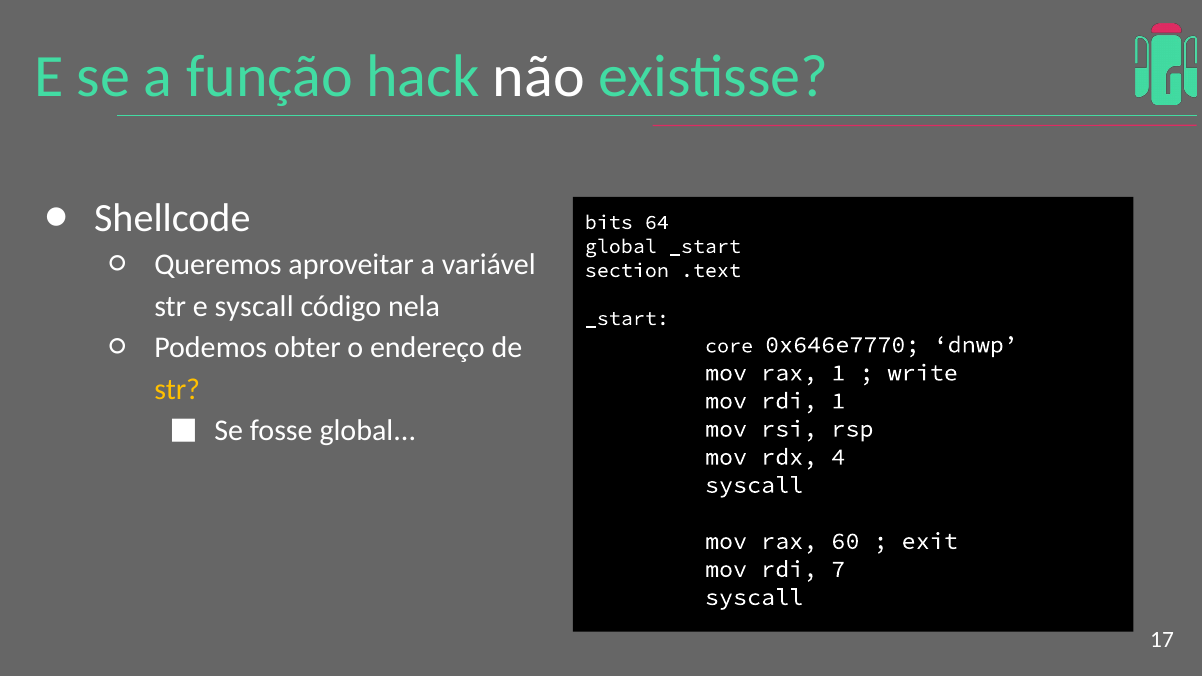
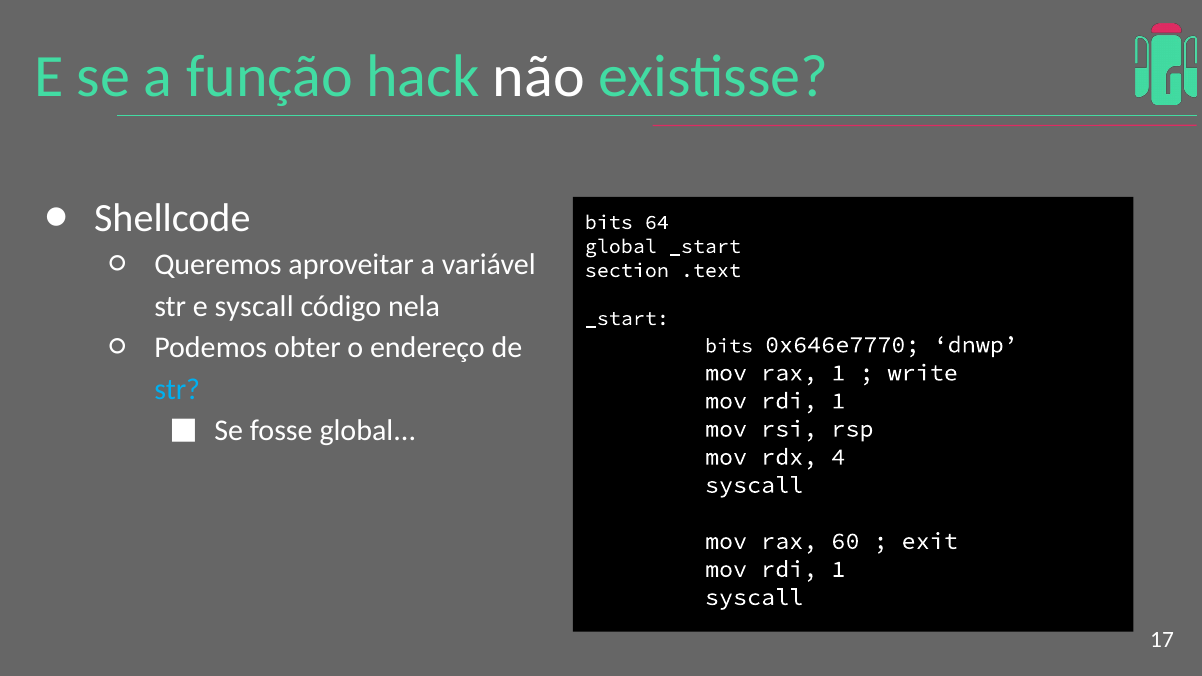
core at (729, 346): core -> bits
str at (177, 389) colour: yellow -> light blue
7 at (838, 569): 7 -> 1
